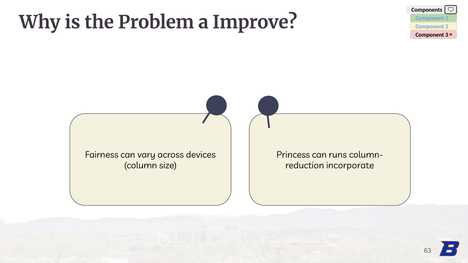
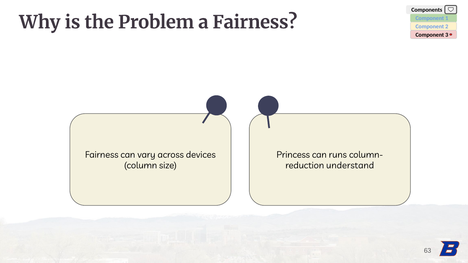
a Improve: Improve -> Fairness
incorporate: incorporate -> understand
